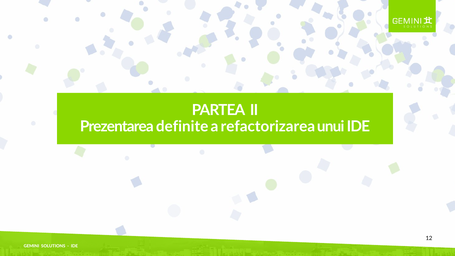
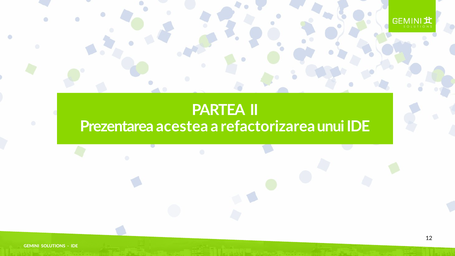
definite: definite -> acestea
